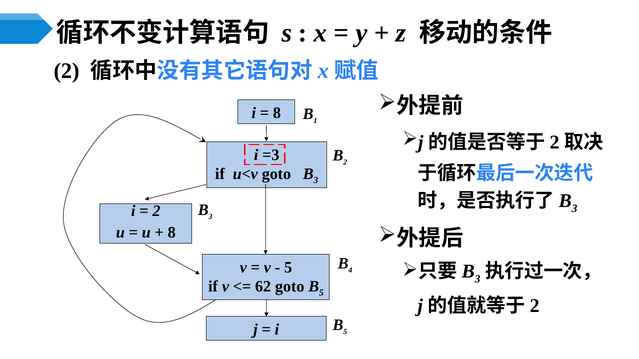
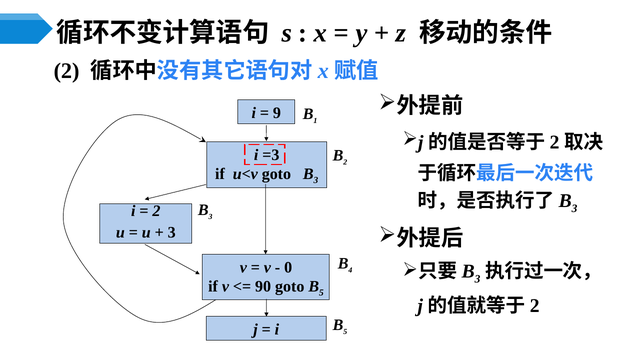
8 at (277, 113): 8 -> 9
8 at (172, 233): 8 -> 3
5 at (288, 268): 5 -> 0
62: 62 -> 90
